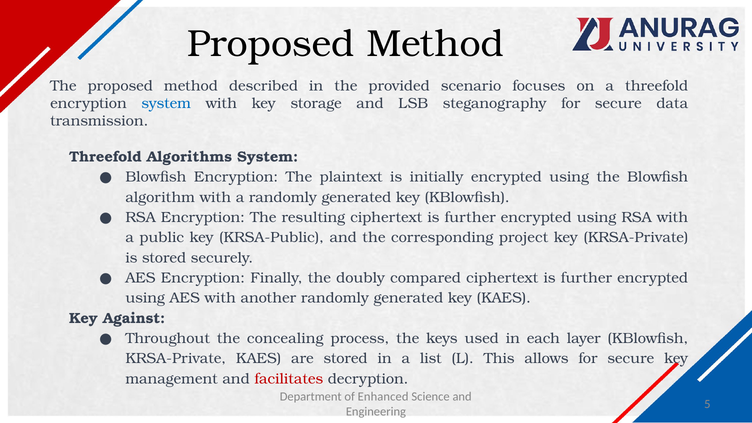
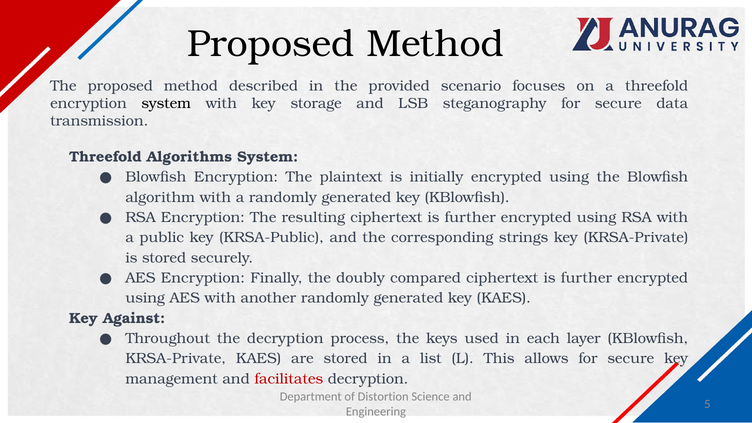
system at (166, 104) colour: blue -> black
project: project -> strings
the concealing: concealing -> decryption
Enhanced: Enhanced -> Distortion
